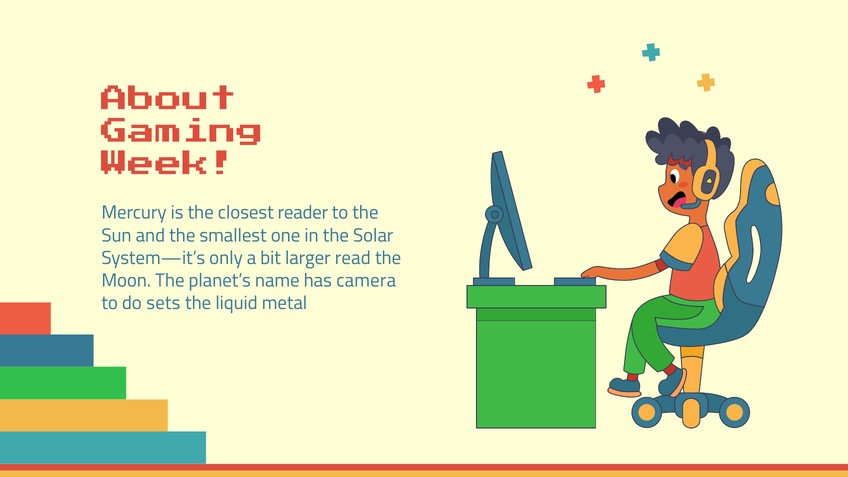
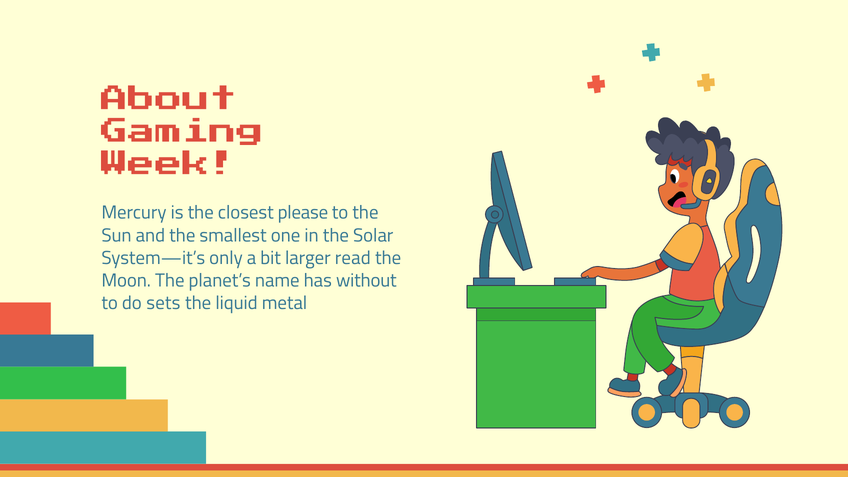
reader: reader -> please
camera: camera -> without
